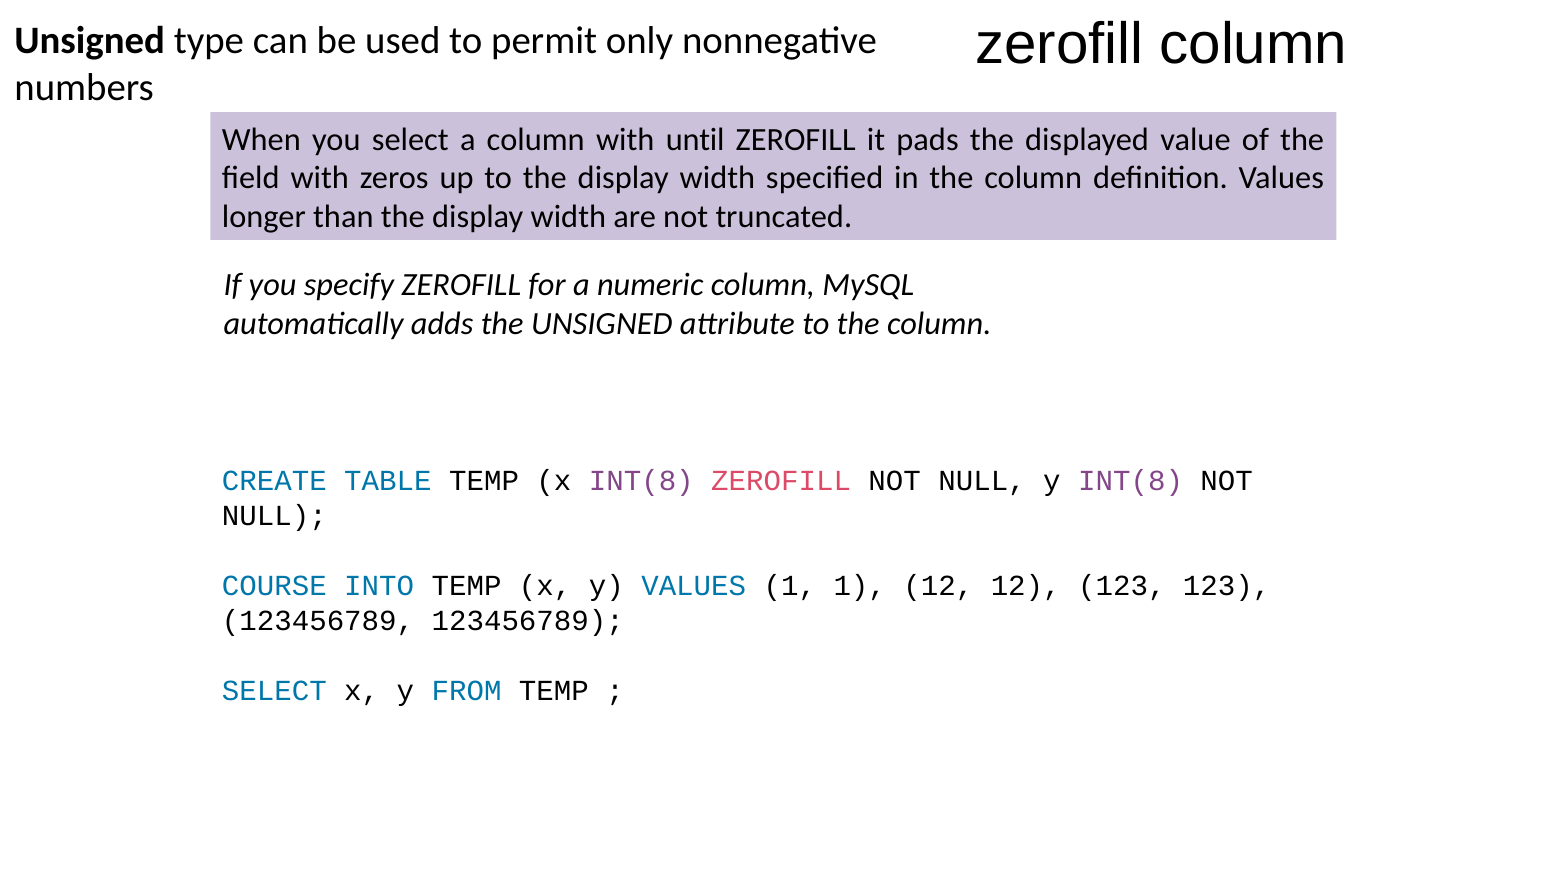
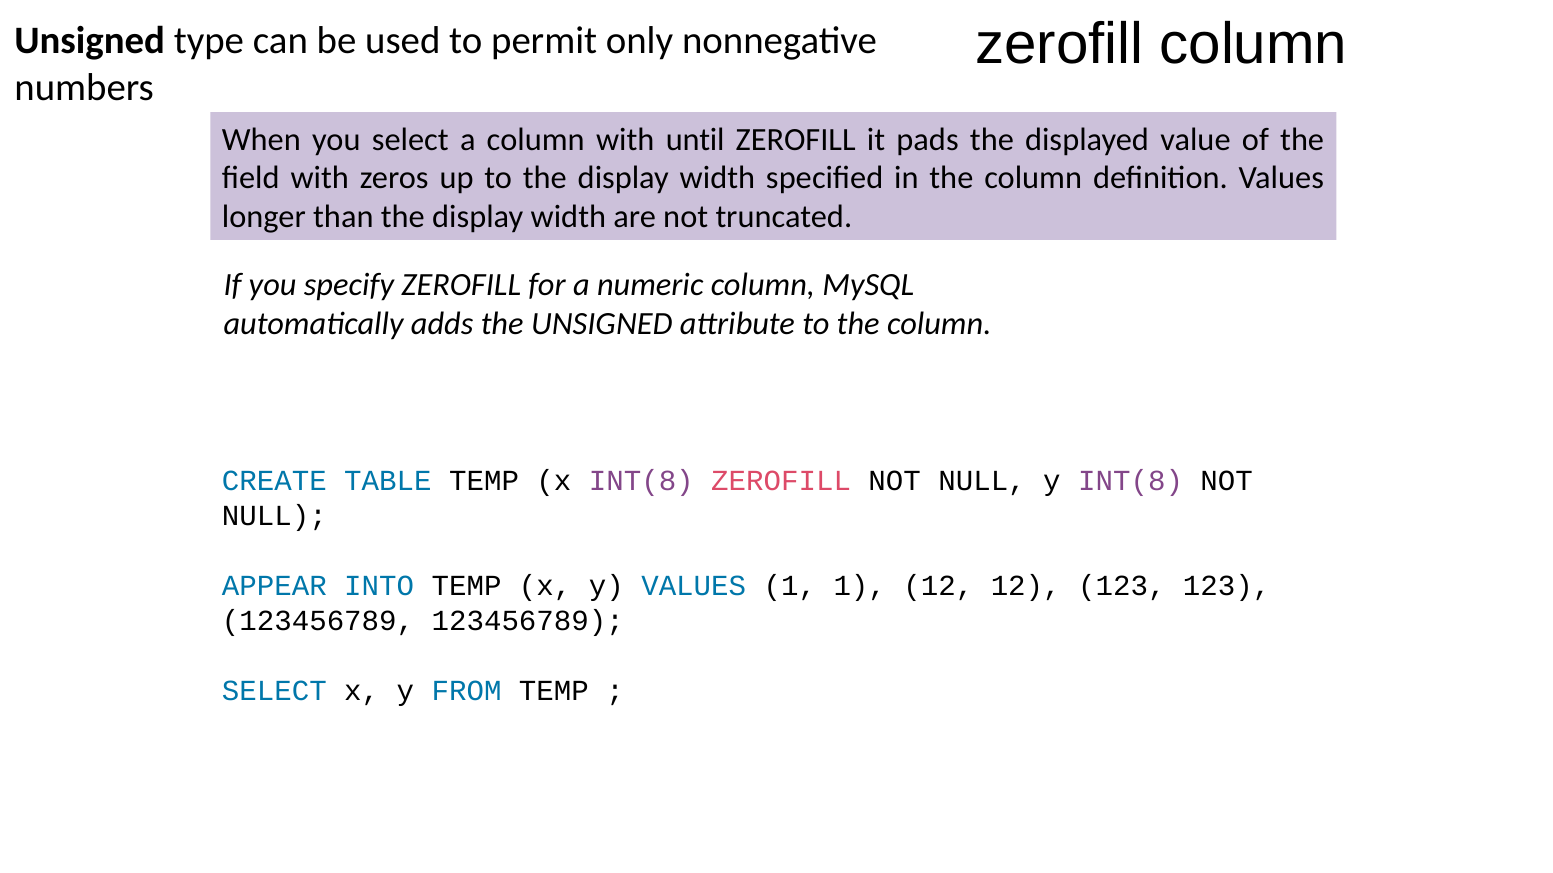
COURSE: COURSE -> APPEAR
